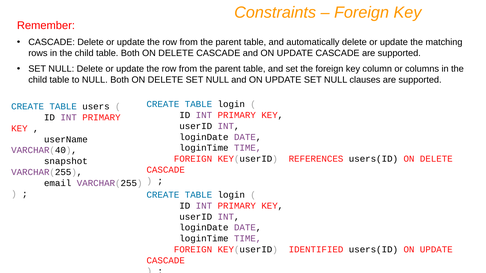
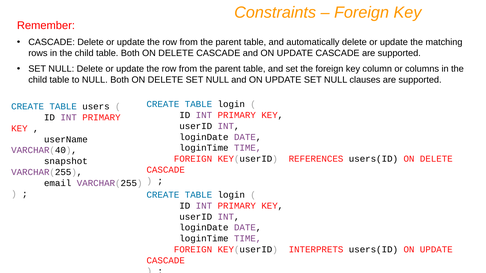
IDENTIFIED: IDENTIFIED -> INTERPRETS
